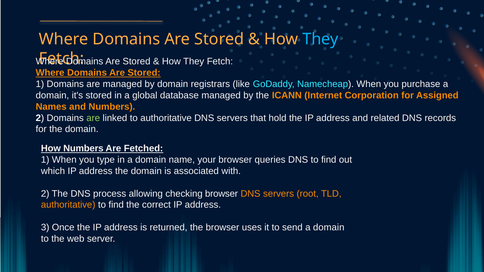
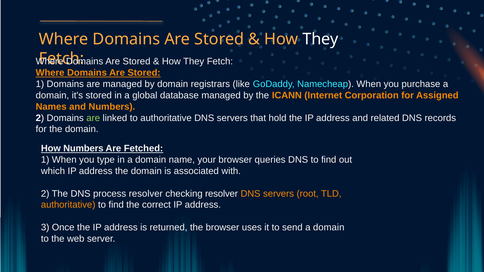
They at (321, 39) colour: light blue -> white
process allowing: allowing -> resolver
checking browser: browser -> resolver
